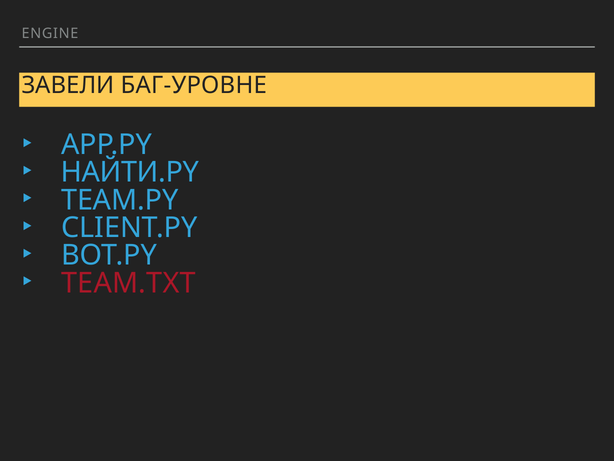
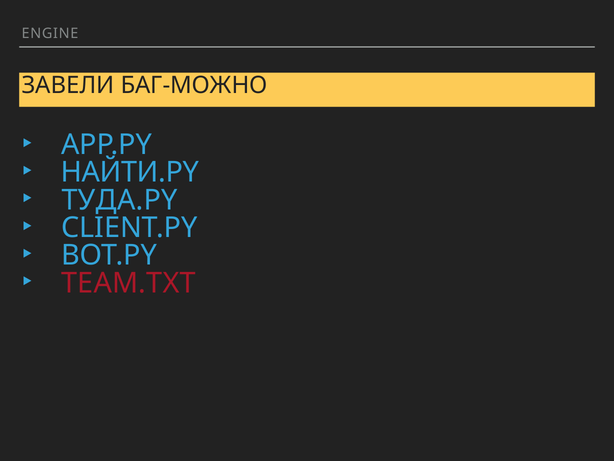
БАГ-УРОВНЕ: БАГ-УРОВНЕ -> БАГ-МОЖНО
TEAM.PY: TEAM.PY -> ТУДА.PY
